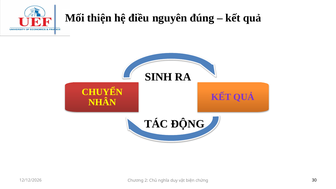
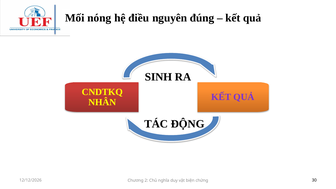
thiện: thiện -> nóng
CHUYỂN: CHUYỂN -> CNDTKQ
